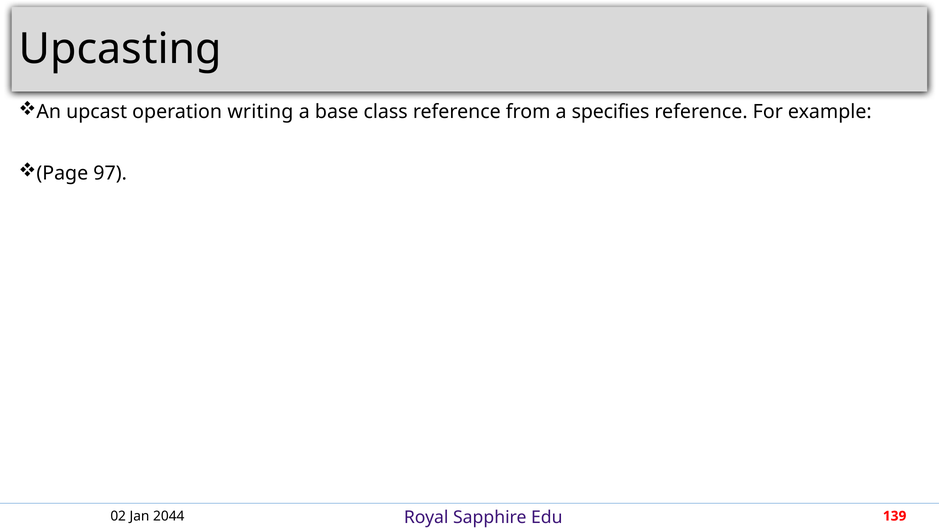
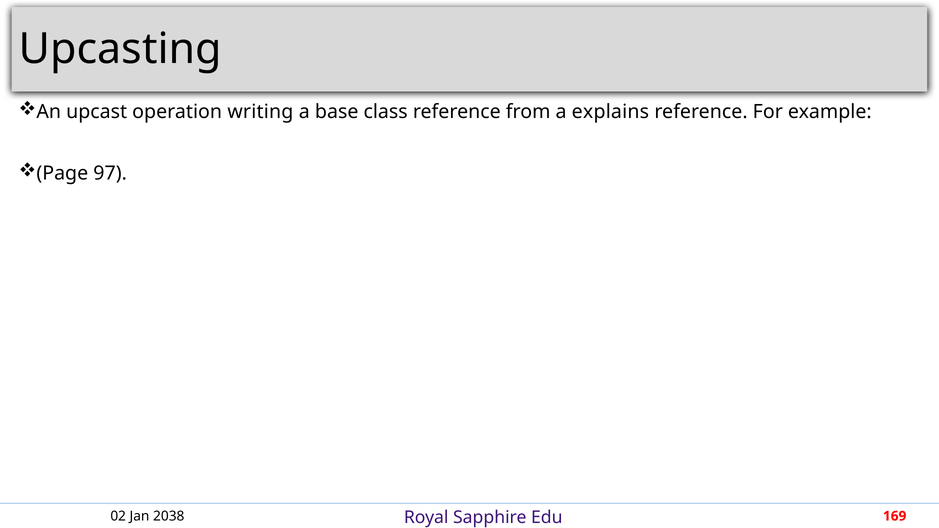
specifies: specifies -> explains
2044: 2044 -> 2038
139: 139 -> 169
